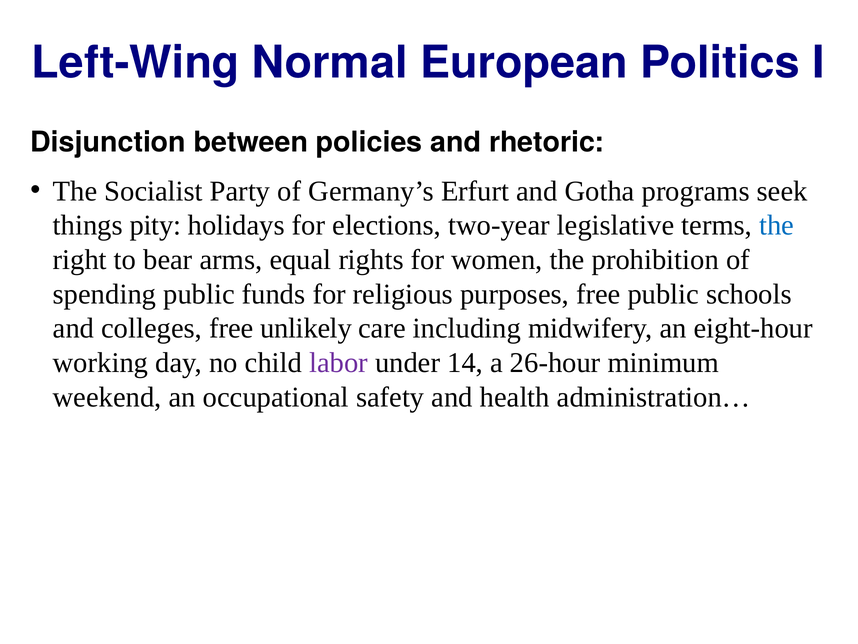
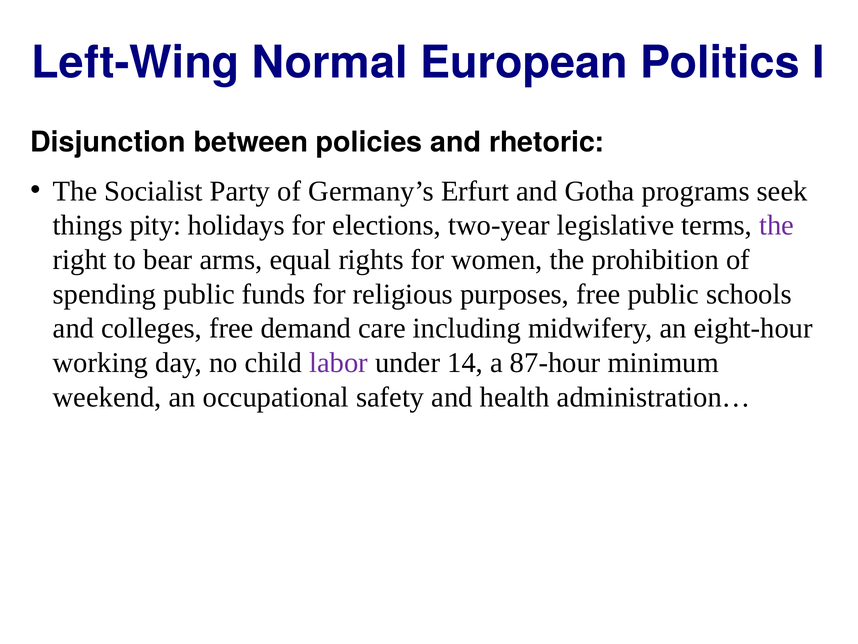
the at (777, 225) colour: blue -> purple
unlikely: unlikely -> demand
26-hour: 26-hour -> 87-hour
